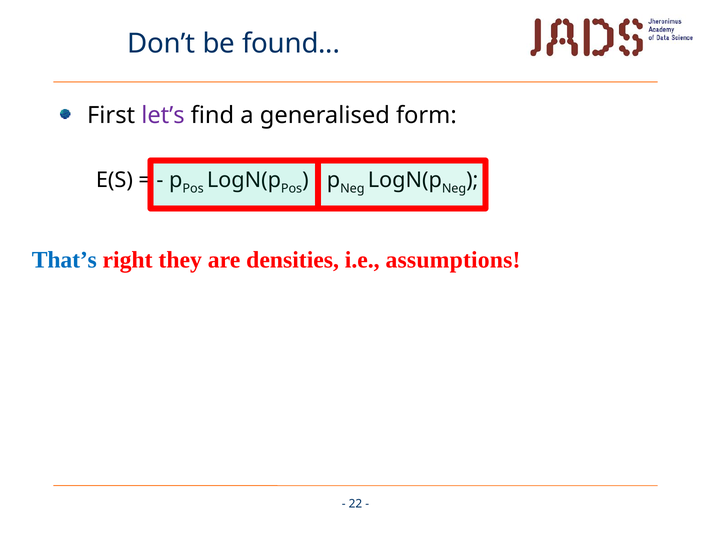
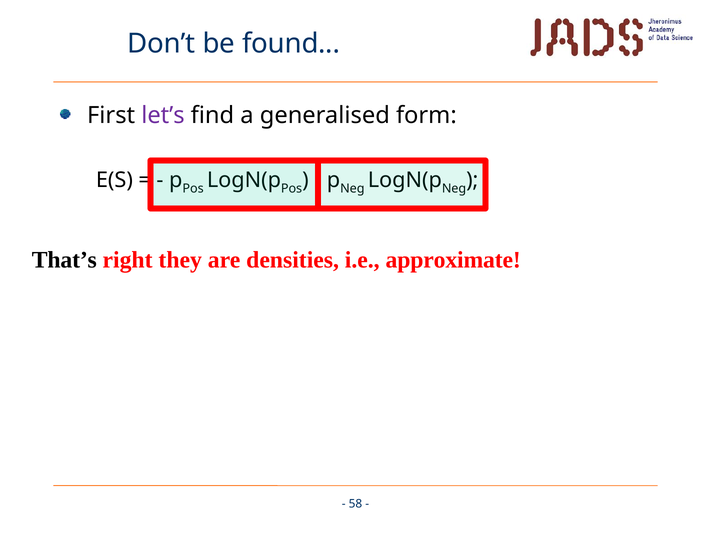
That’s colour: blue -> black
assumptions: assumptions -> approximate
22: 22 -> 58
